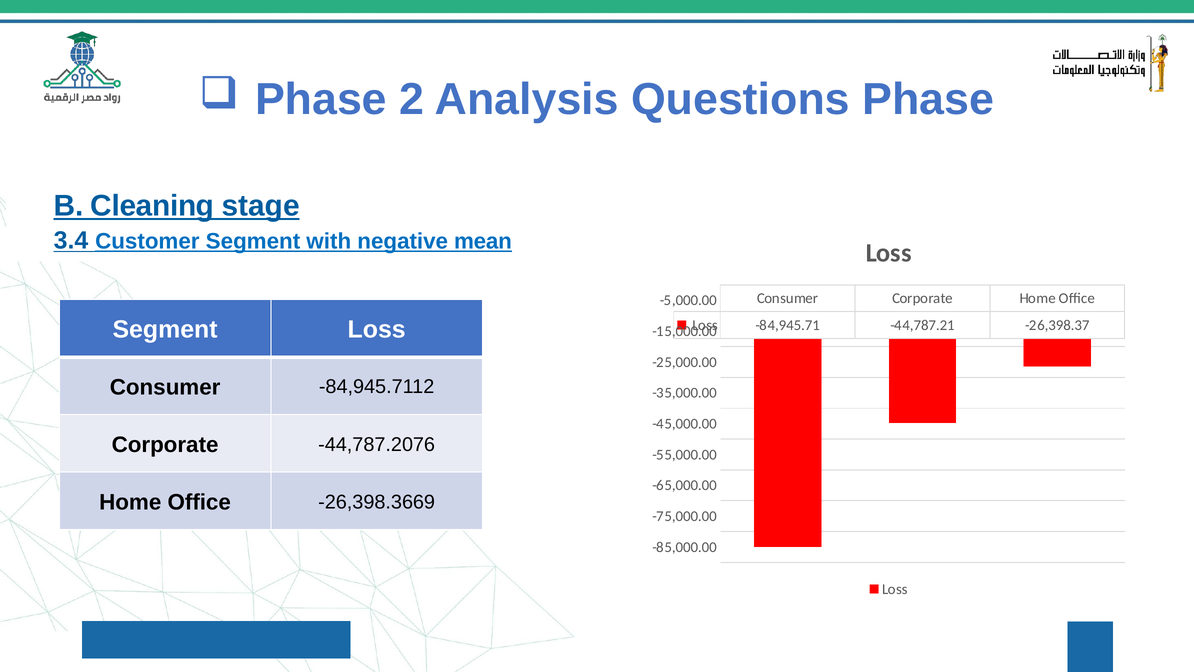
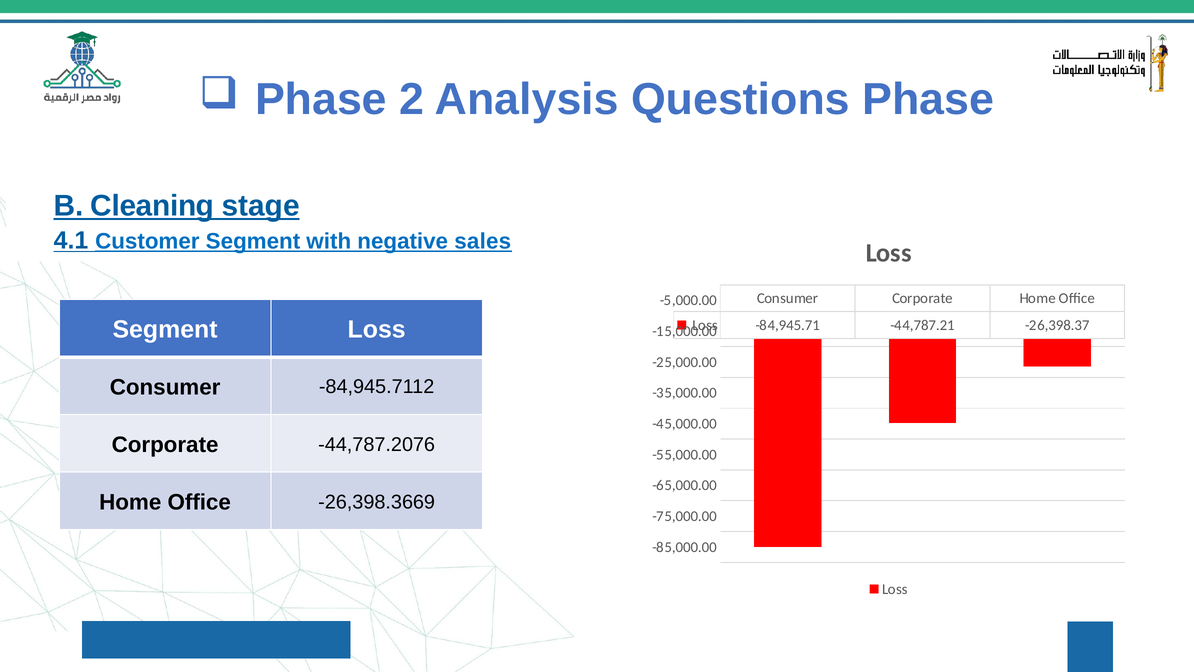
3.4: 3.4 -> 4.1
mean: mean -> sales
